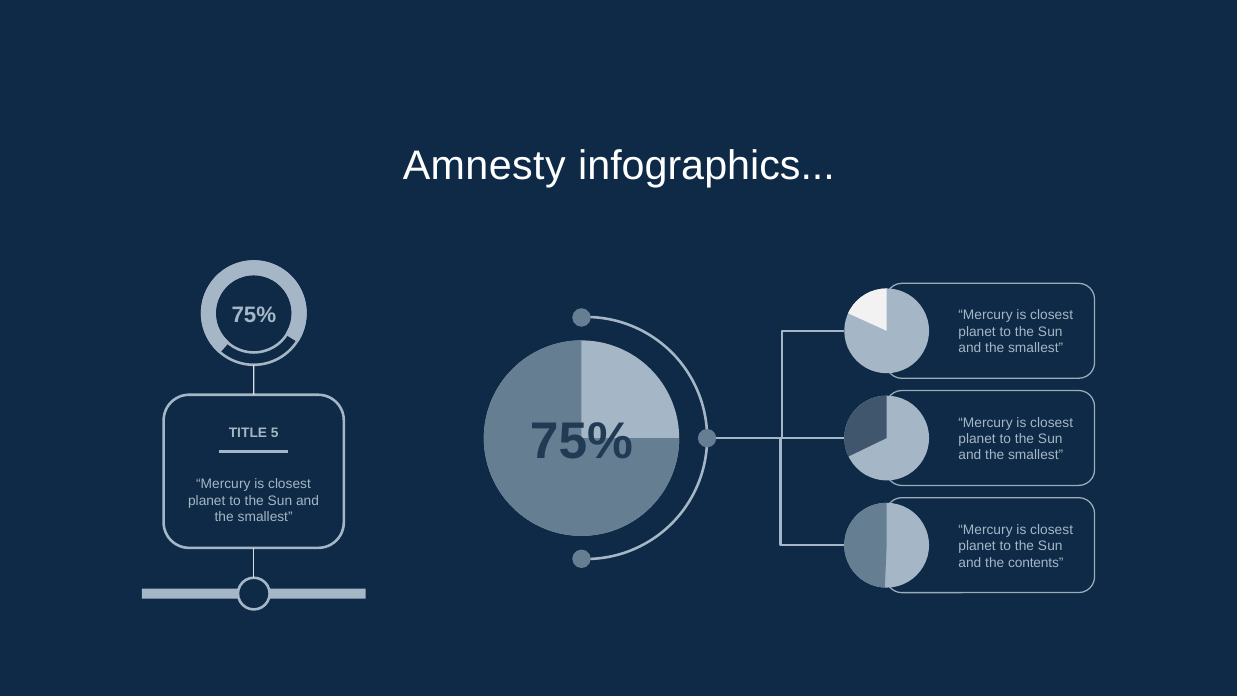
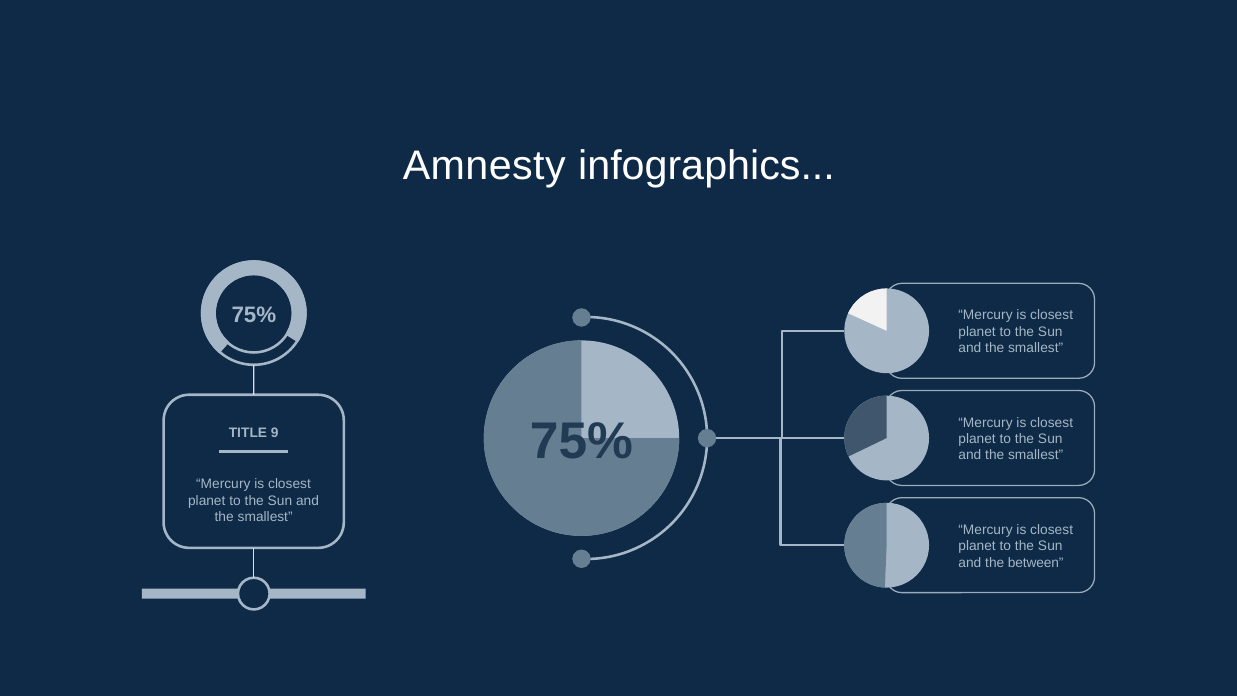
5: 5 -> 9
contents: contents -> between
